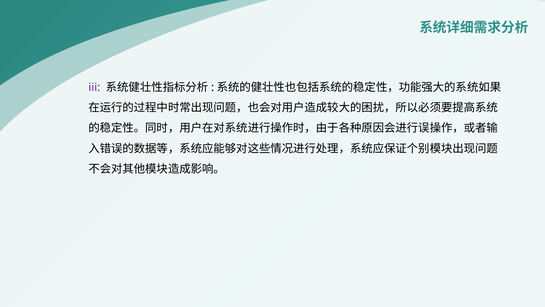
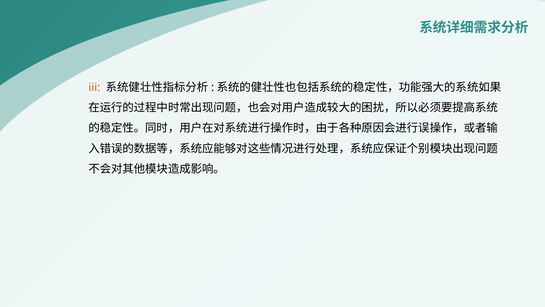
iii colour: purple -> orange
